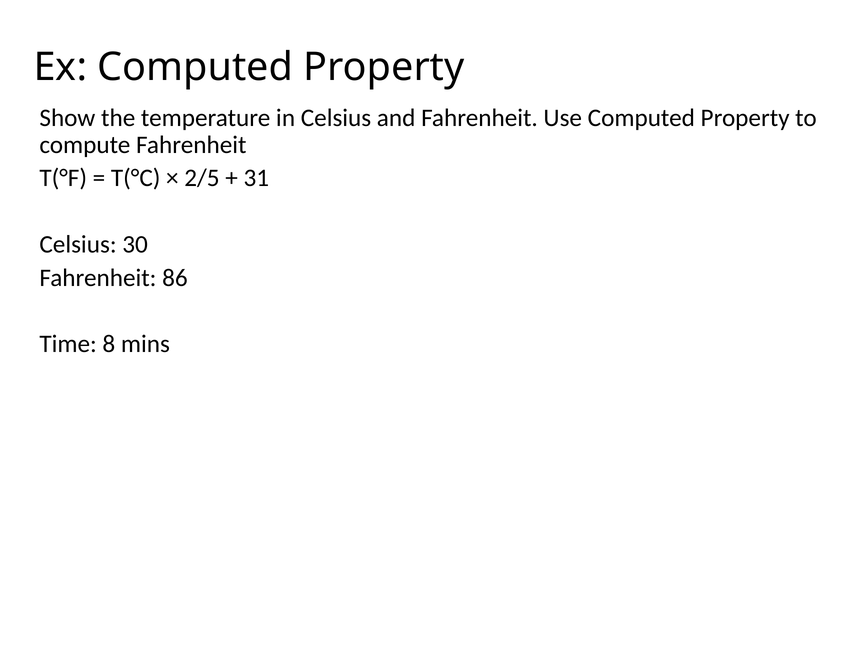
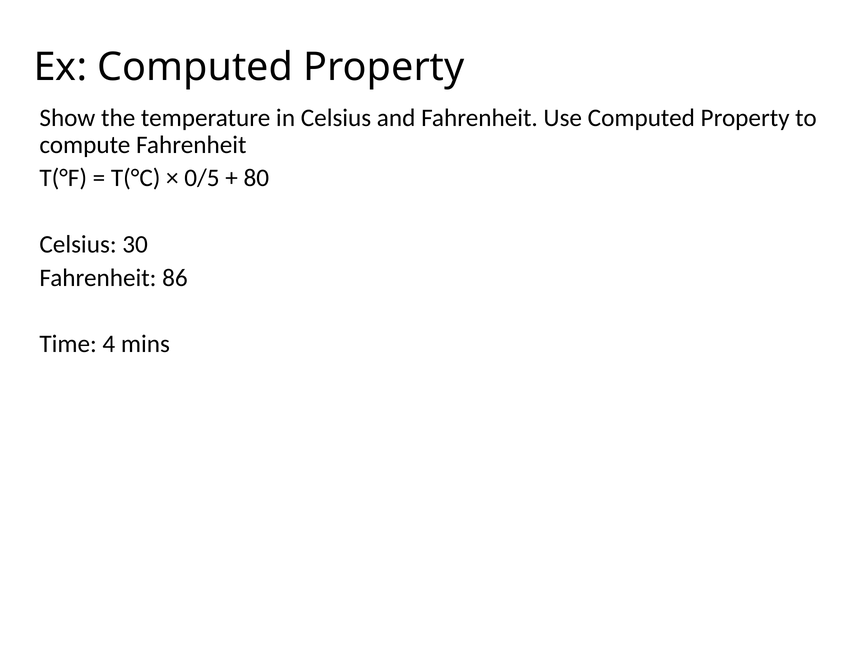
2/5: 2/5 -> 0/5
31: 31 -> 80
8: 8 -> 4
